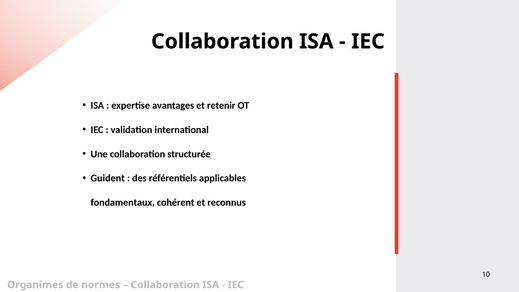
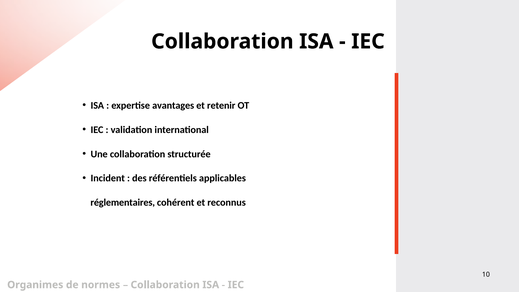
Guident: Guident -> Incident
fondamentaux: fondamentaux -> réglementaires
